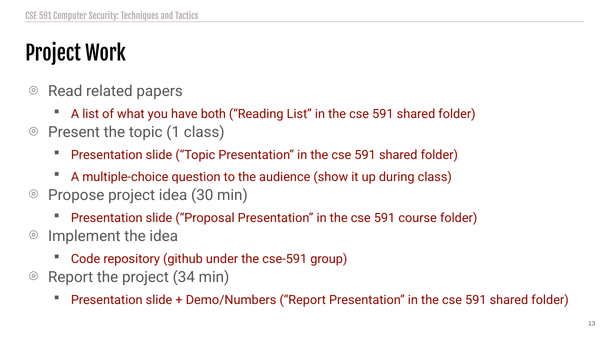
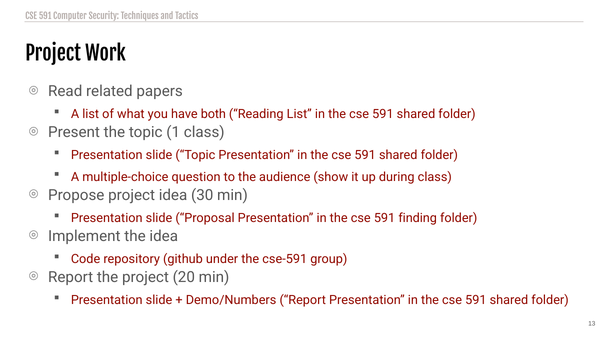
course: course -> finding
34: 34 -> 20
